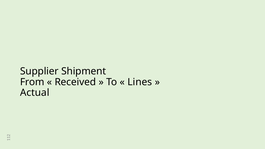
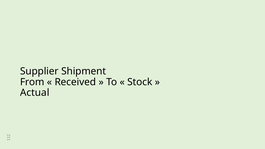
Lines: Lines -> Stock
